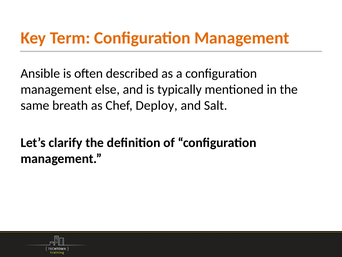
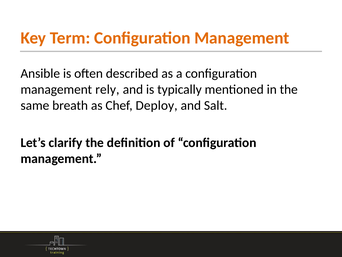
else: else -> rely
